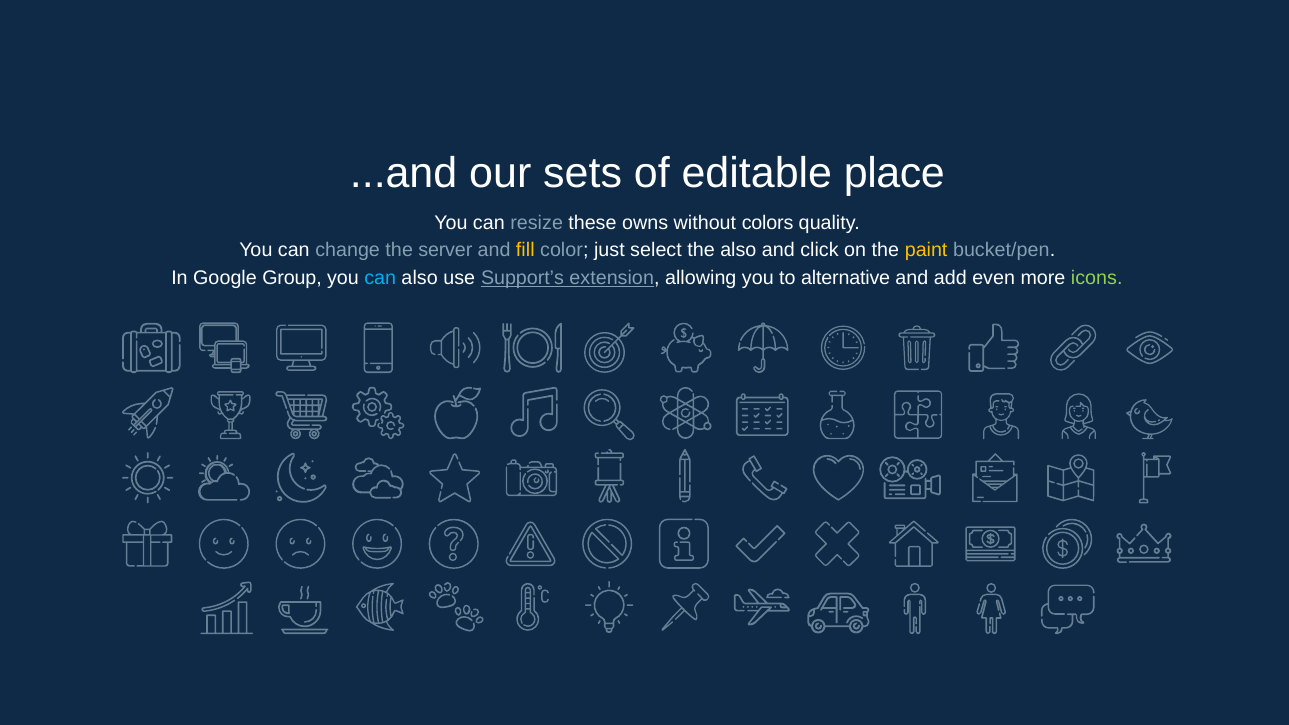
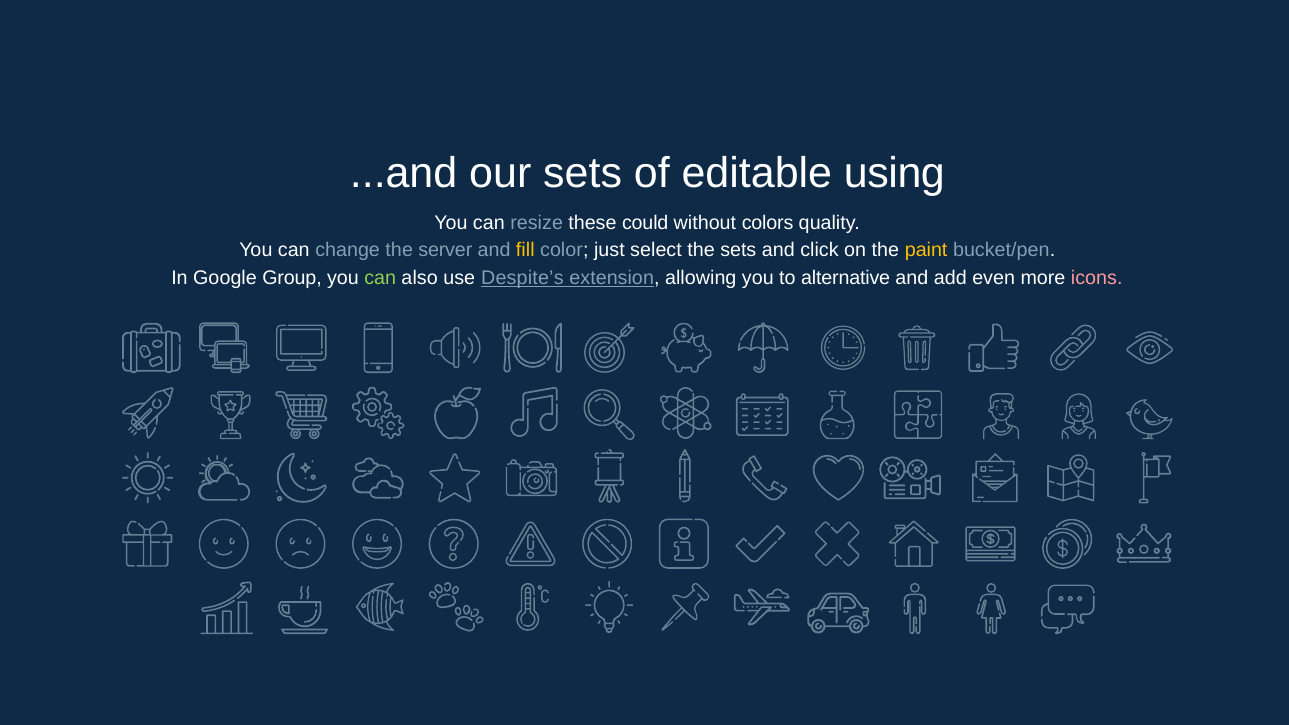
place: place -> using
owns: owns -> could
the also: also -> sets
can at (380, 278) colour: light blue -> light green
Support’s: Support’s -> Despite’s
icons colour: light green -> pink
